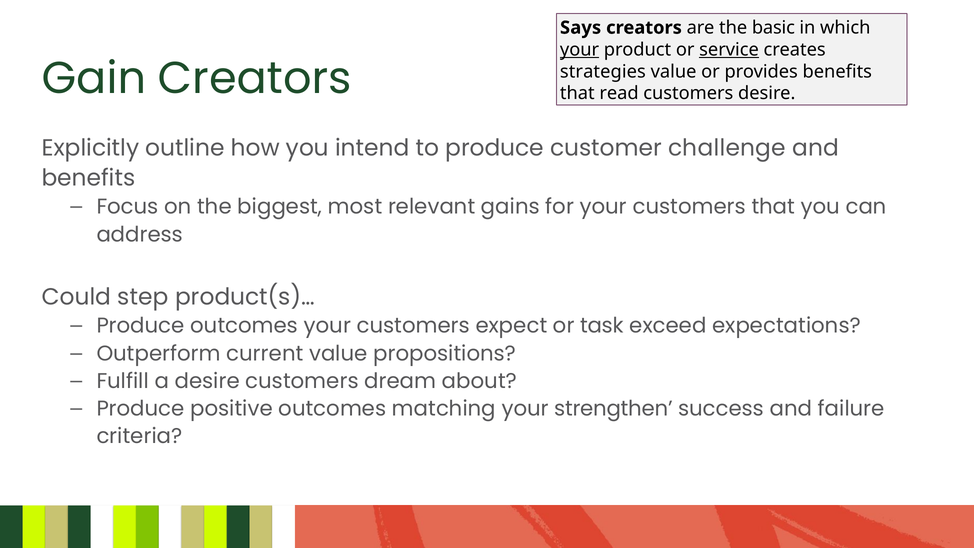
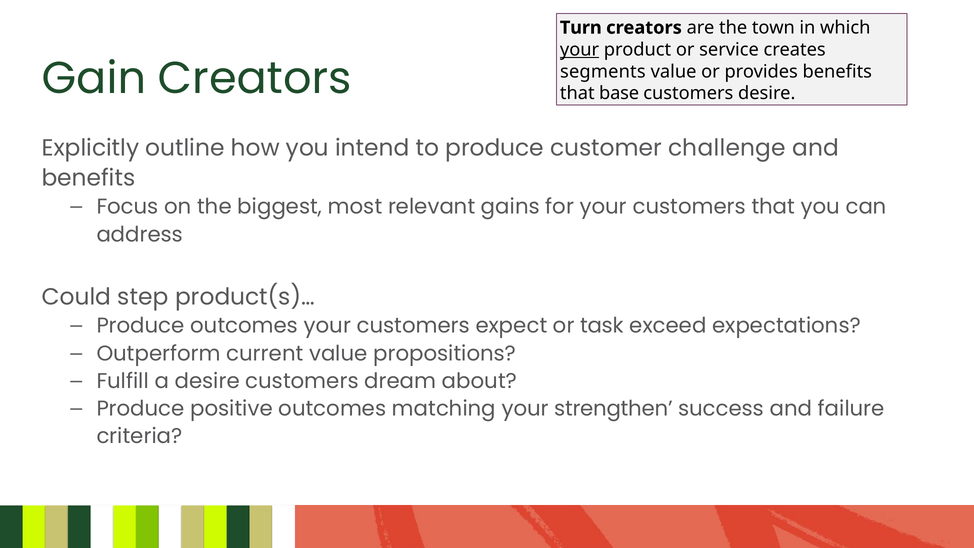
Says: Says -> Turn
basic: basic -> town
service underline: present -> none
strategies: strategies -> segments
read: read -> base
